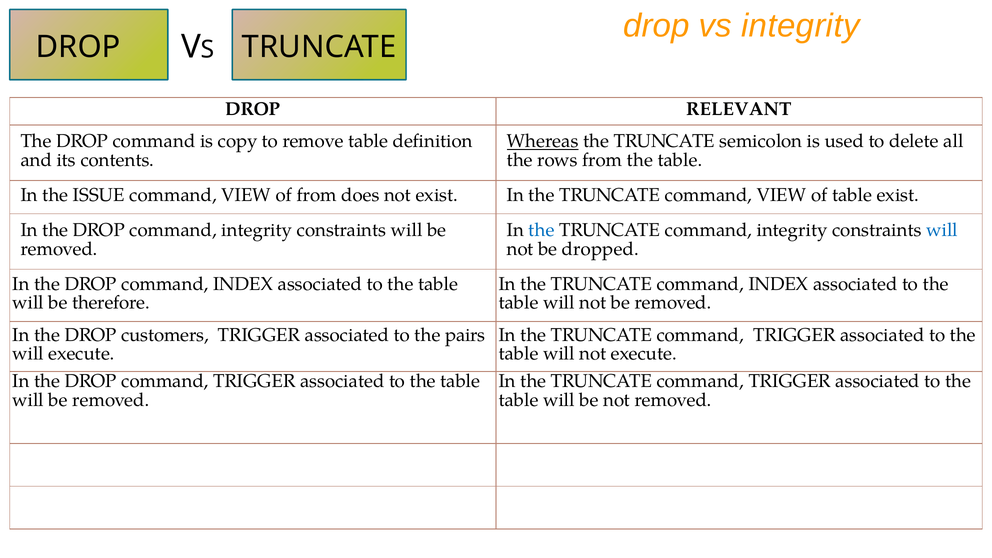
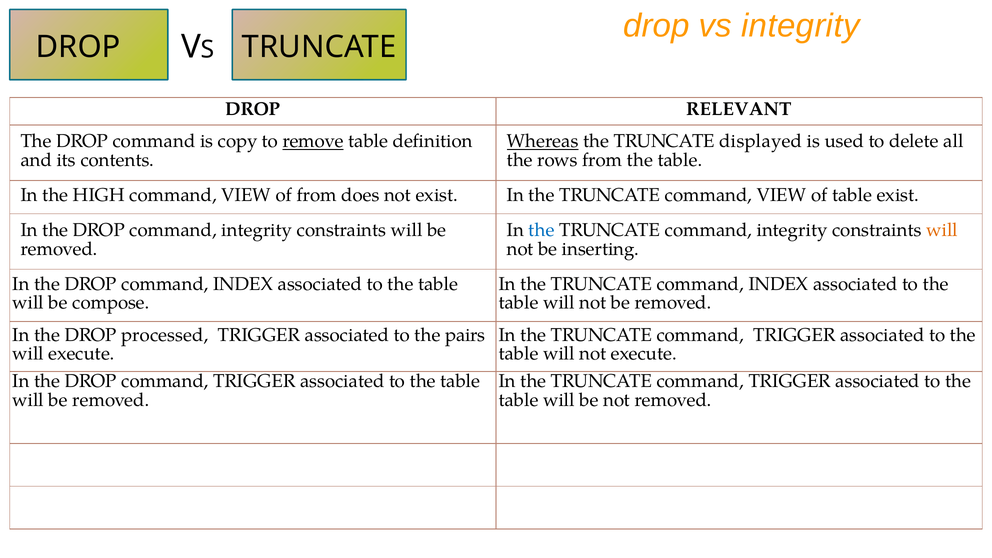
remove underline: none -> present
semicolon: semicolon -> displayed
ISSUE: ISSUE -> HIGH
will at (942, 230) colour: blue -> orange
dropped: dropped -> inserting
therefore: therefore -> compose
customers: customers -> processed
